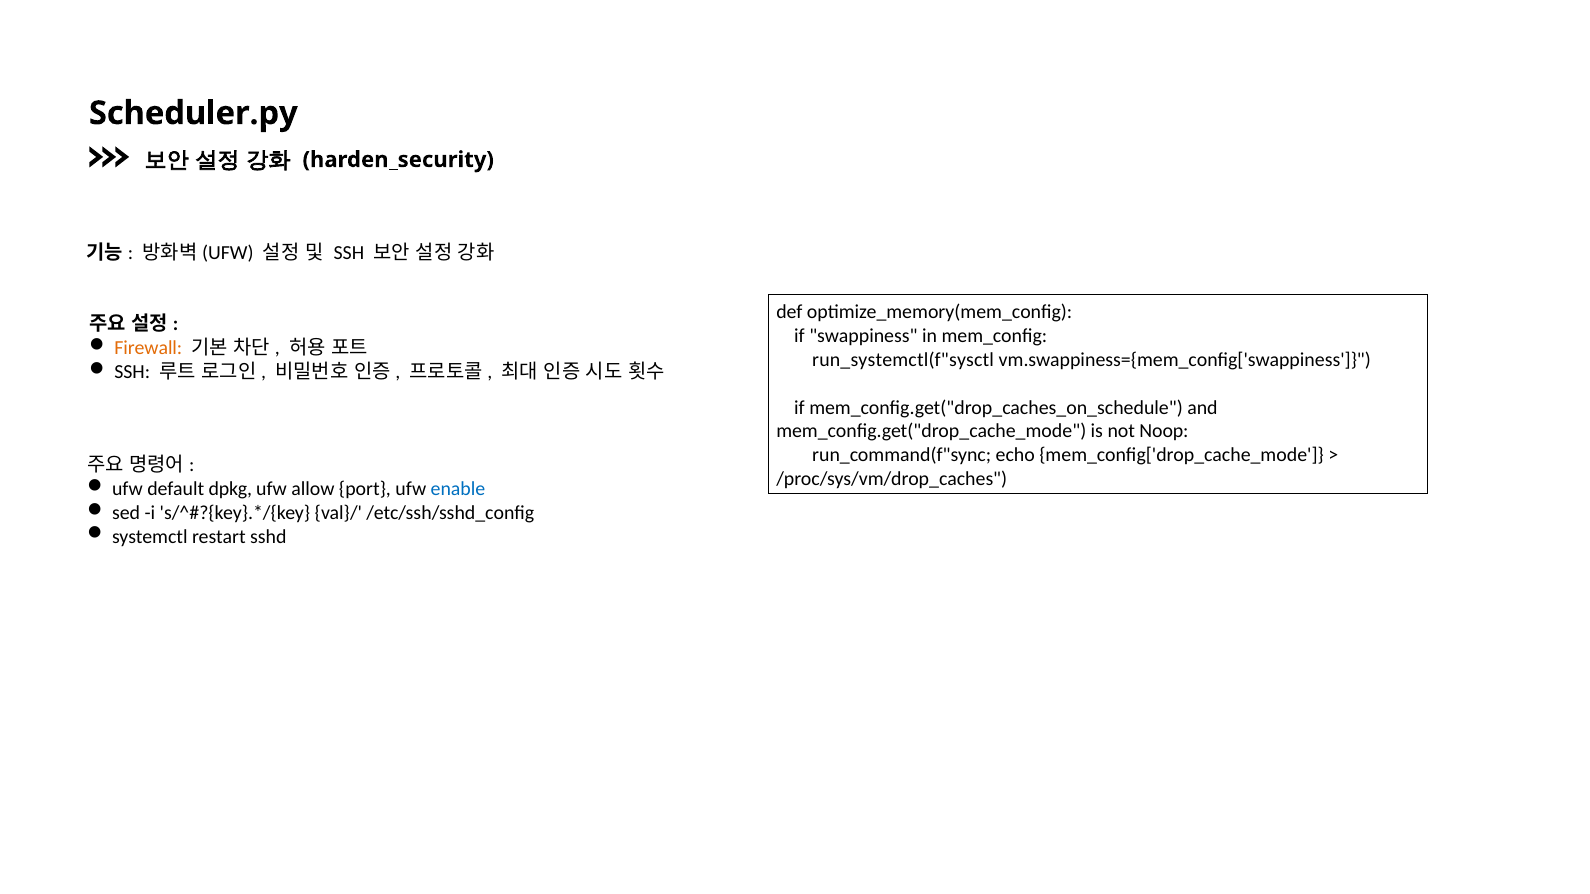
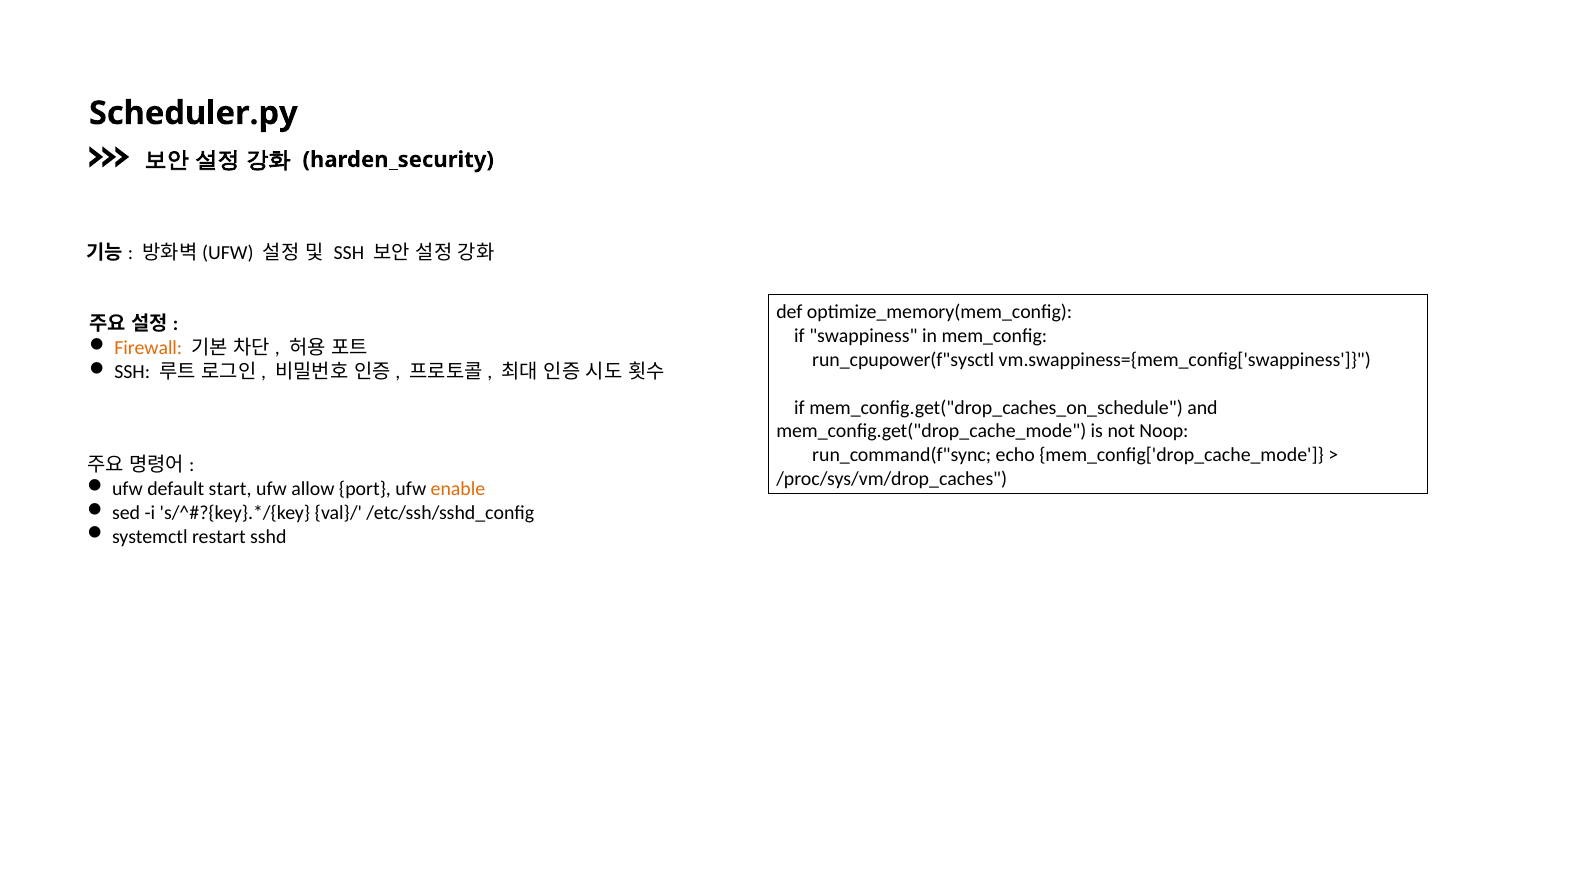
run_systemctl(f"sysctl: run_systemctl(f"sysctl -> run_cpupower(f"sysctl
dpkg: dpkg -> start
enable colour: blue -> orange
